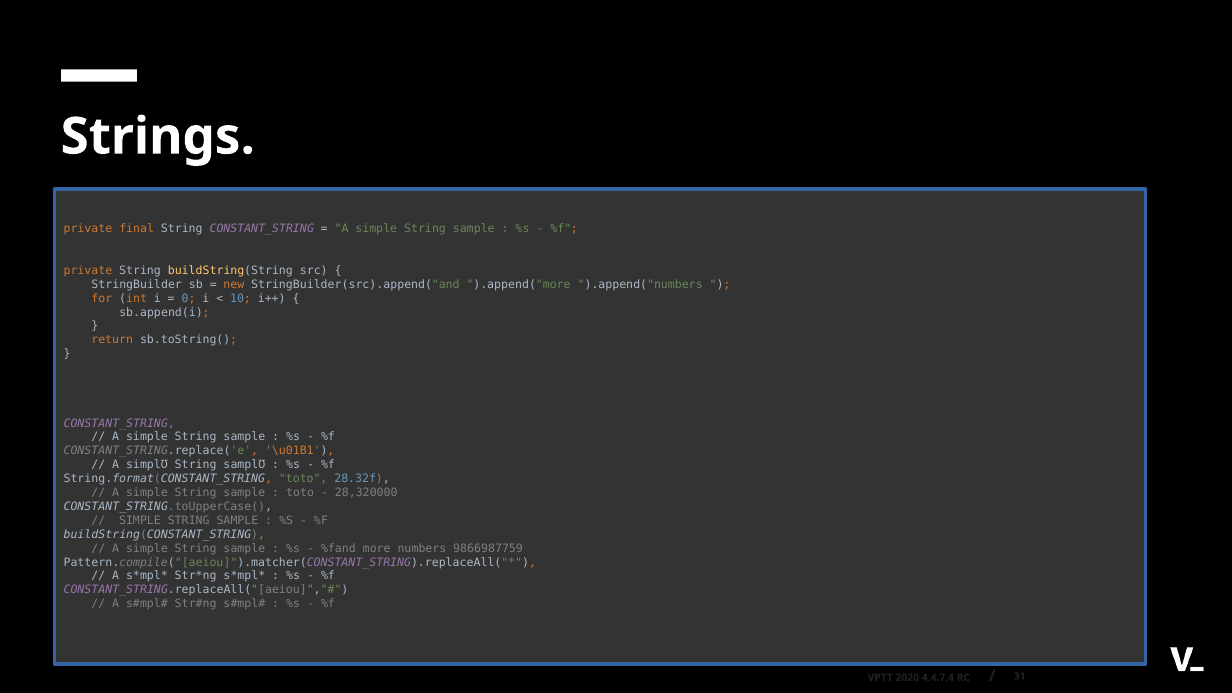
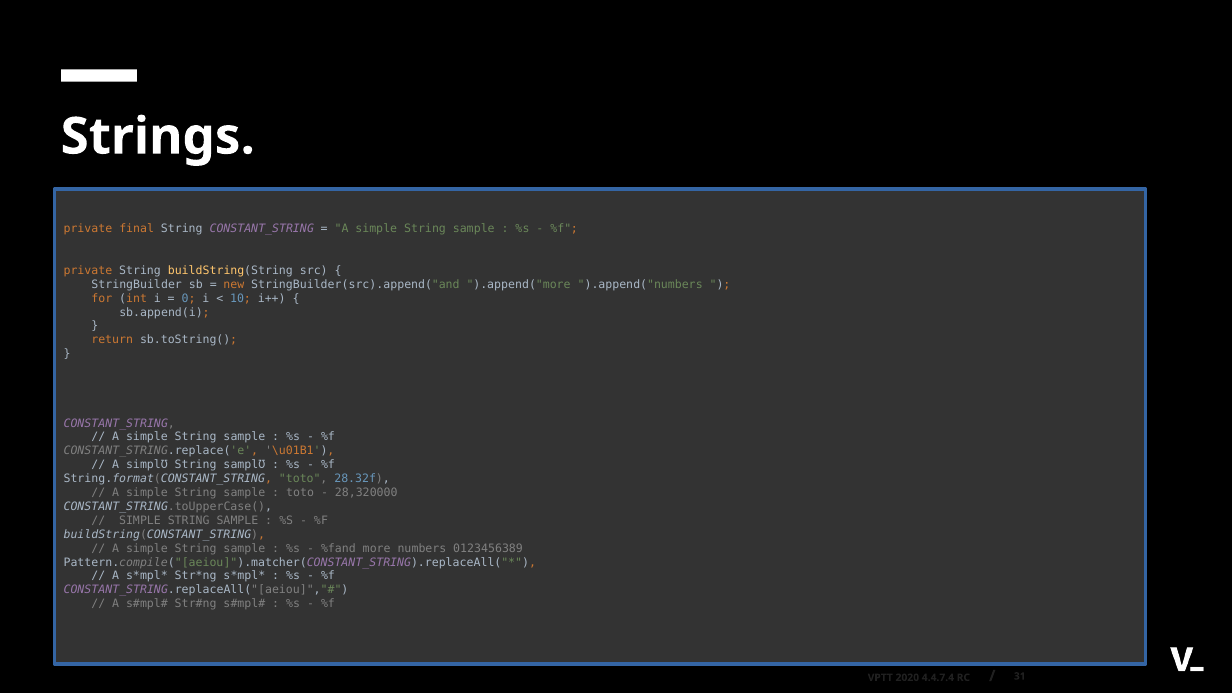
9866987759: 9866987759 -> 0123456389
